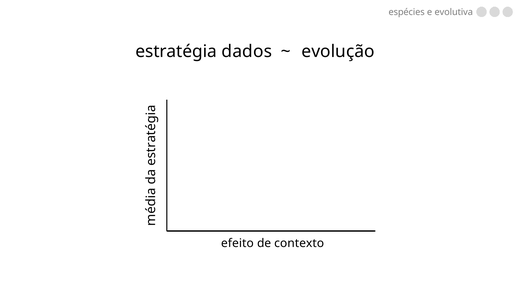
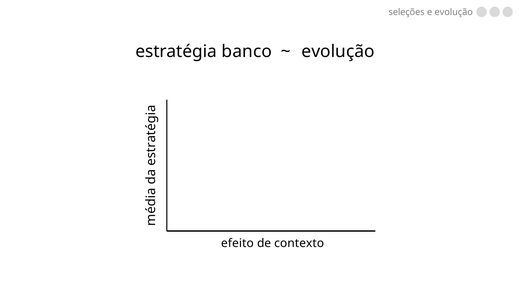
espécies: espécies -> seleções
e evolutiva: evolutiva -> evolução
dados: dados -> banco
